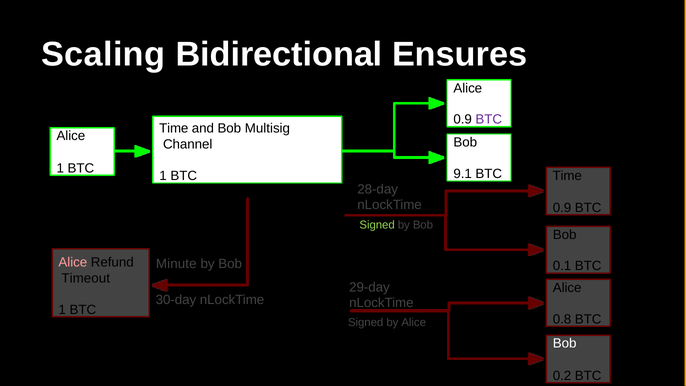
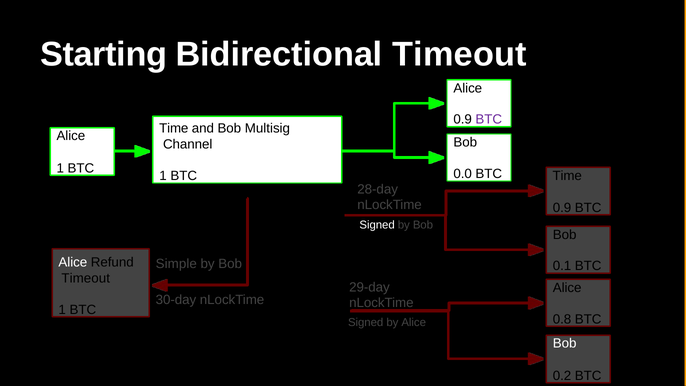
Scaling: Scaling -> Starting
Bidirectional Ensures: Ensures -> Timeout
9.1: 9.1 -> 0.0
Signed at (377, 225) colour: light green -> white
Alice at (73, 263) colour: pink -> white
Minute: Minute -> Simple
